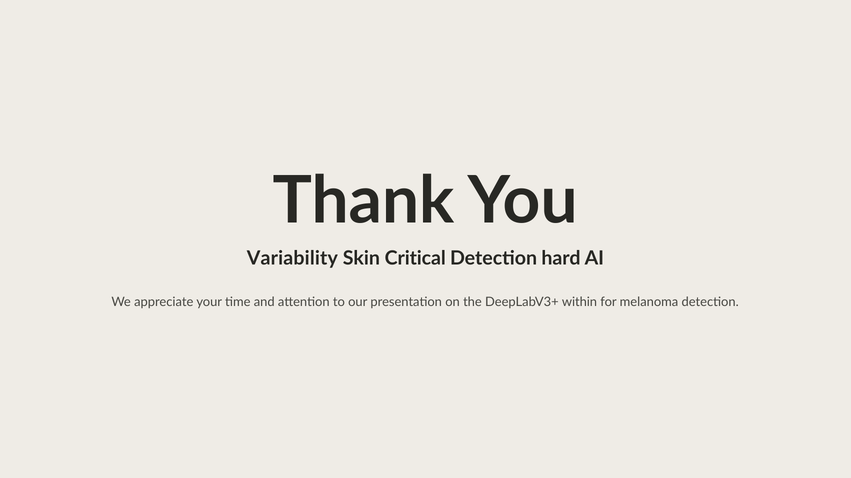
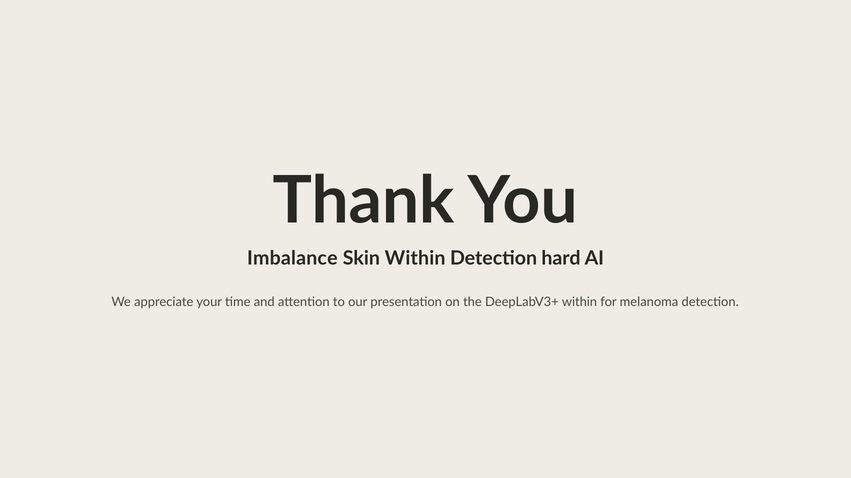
Variability: Variability -> Imbalance
Skin Critical: Critical -> Within
